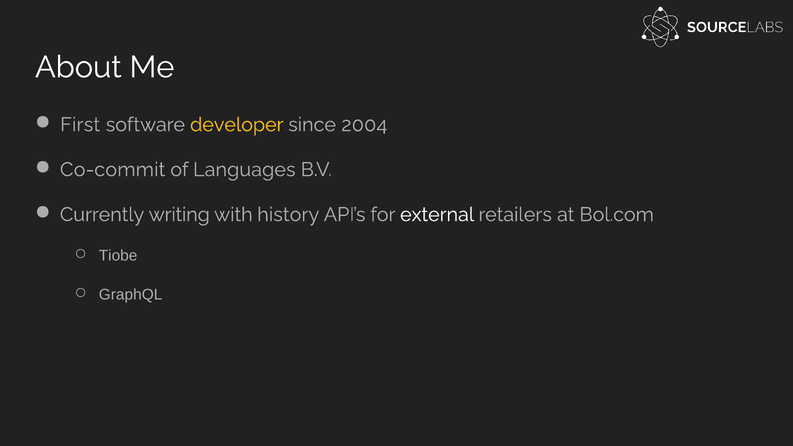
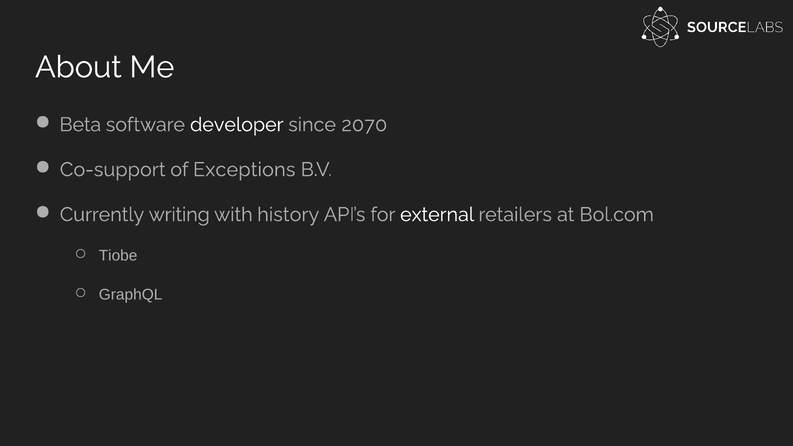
First: First -> Beta
developer colour: yellow -> white
2004: 2004 -> 2070
Co-commit: Co-commit -> Co-support
Languages: Languages -> Exceptions
